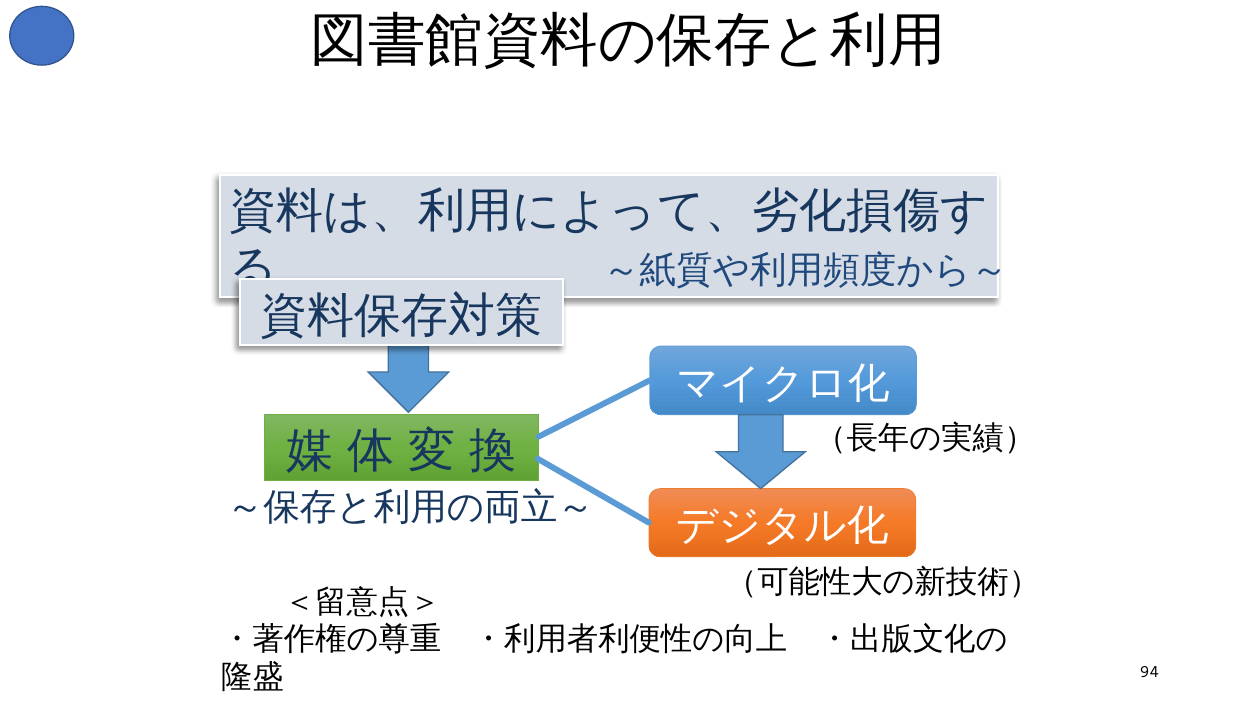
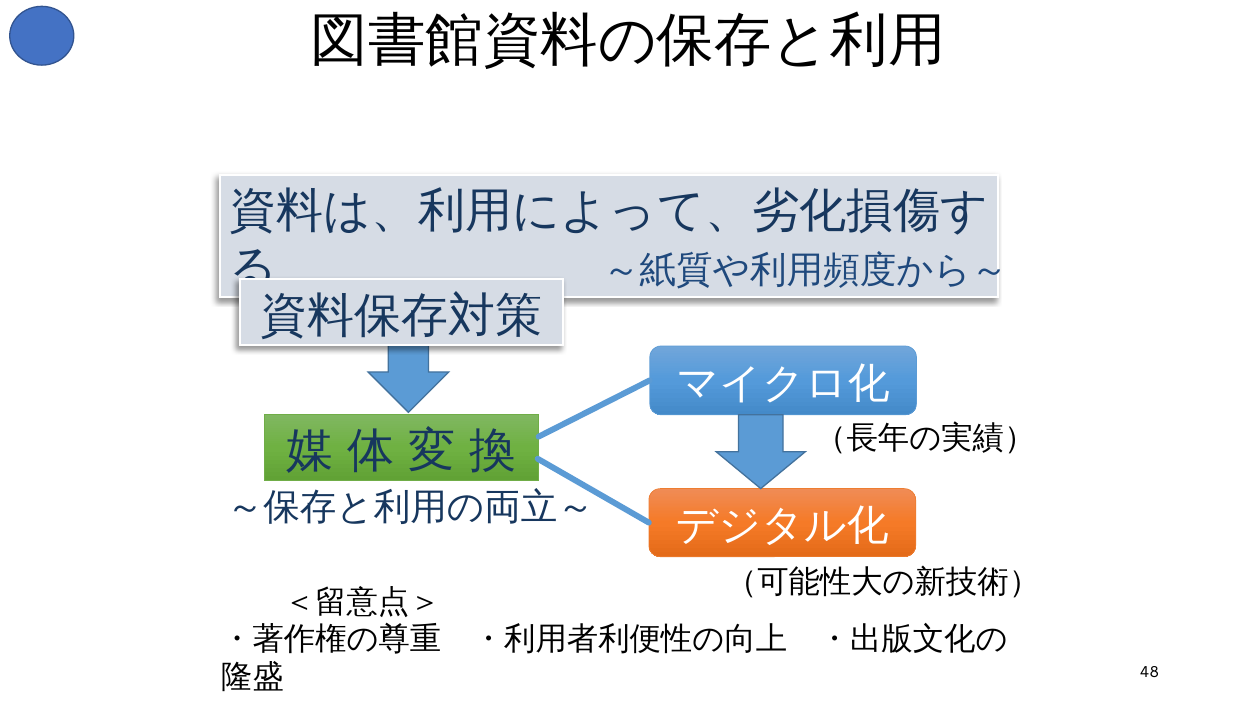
94: 94 -> 48
